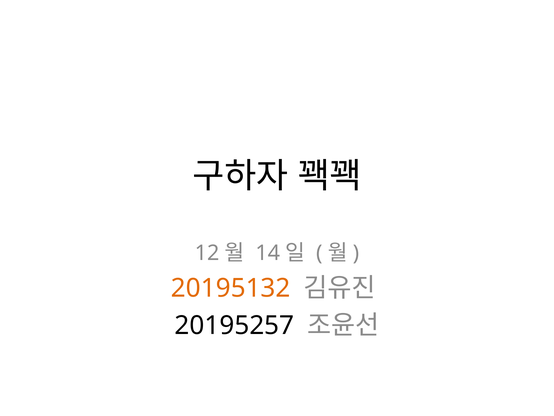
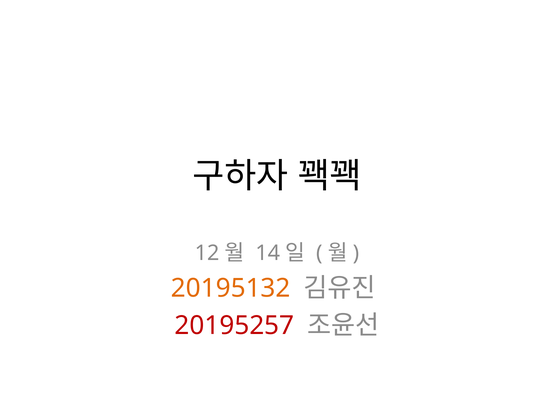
20195257 colour: black -> red
